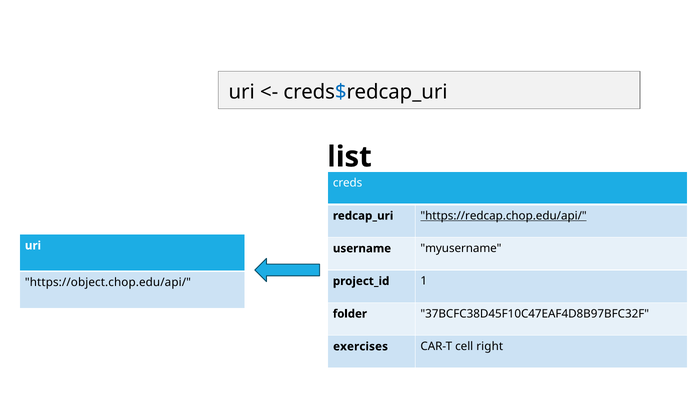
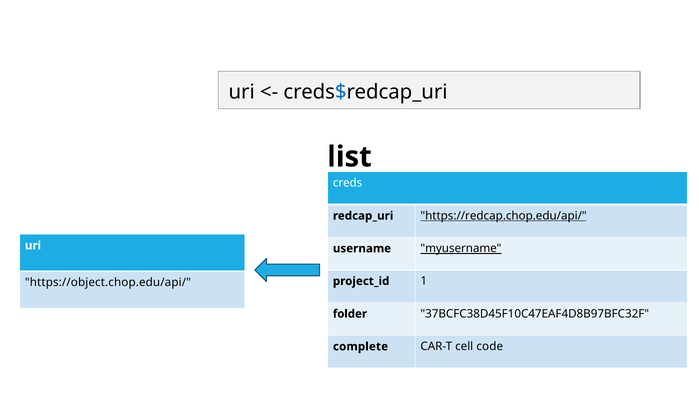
myusername underline: none -> present
exercises: exercises -> complete
right: right -> code
